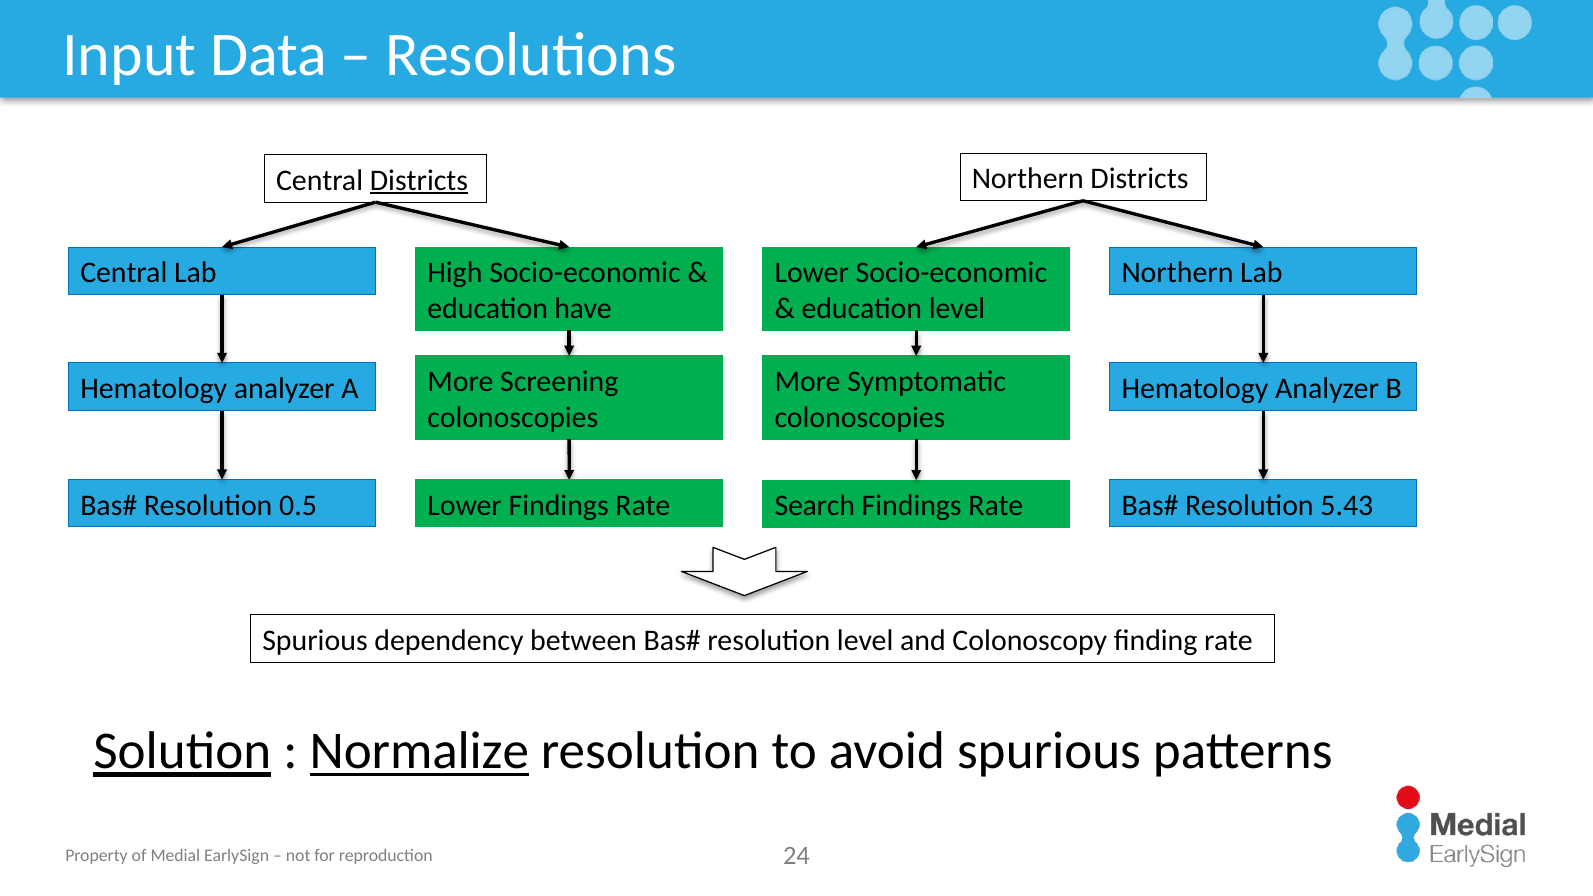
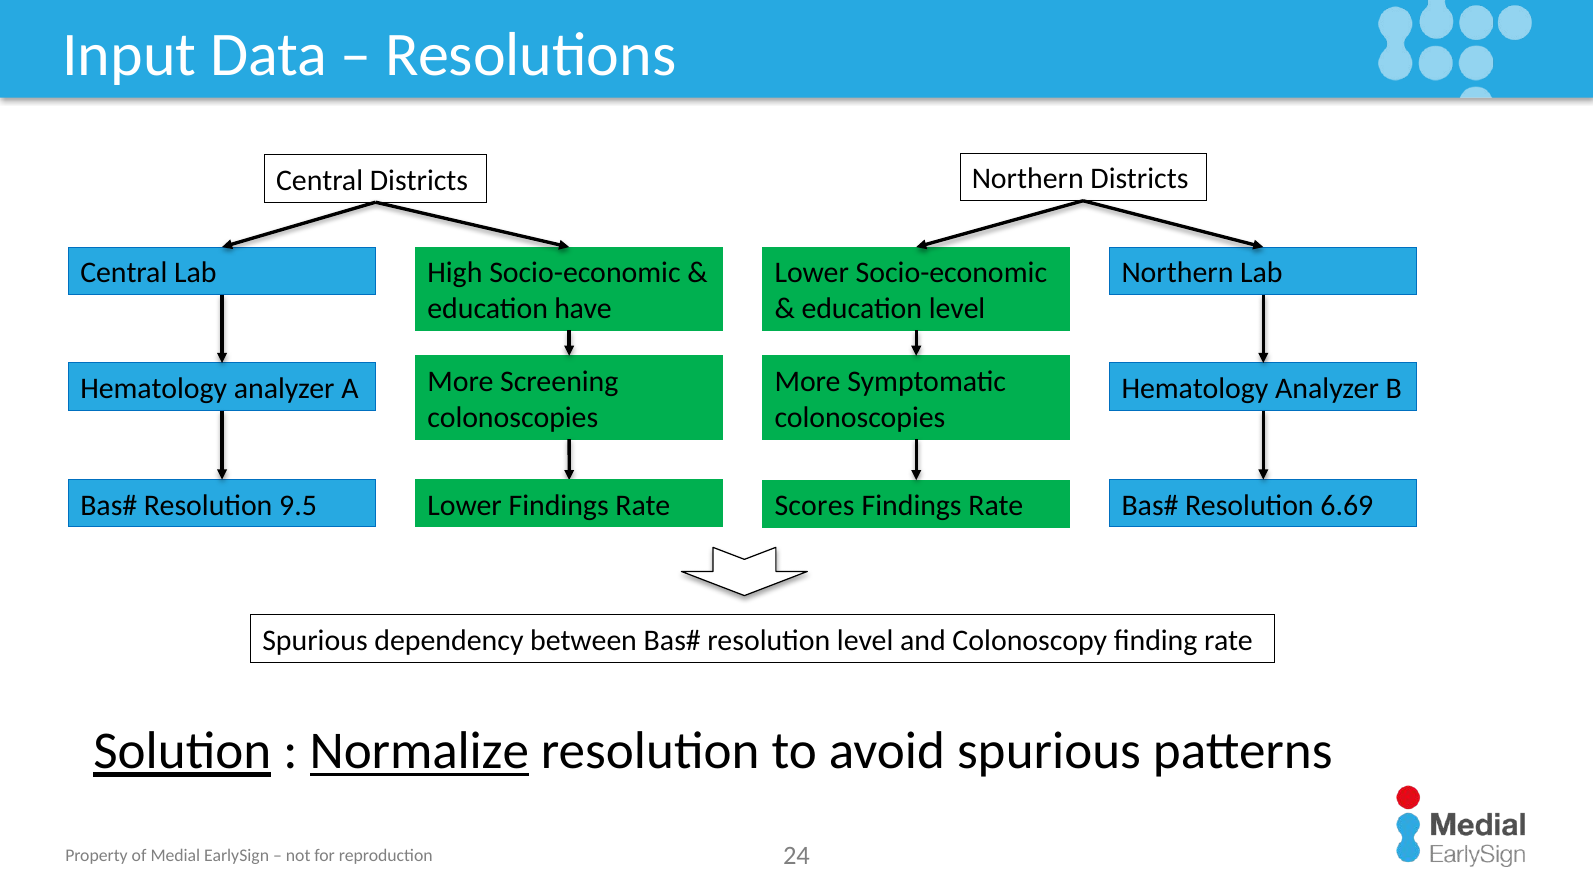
Districts at (419, 181) underline: present -> none
0.5: 0.5 -> 9.5
5.43: 5.43 -> 6.69
Search: Search -> Scores
